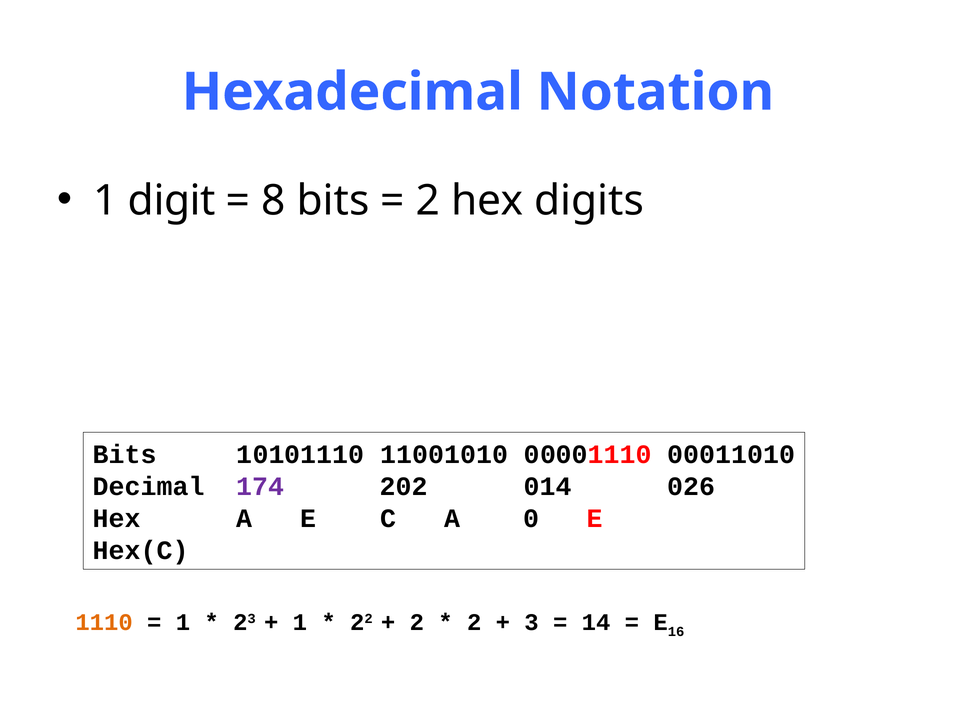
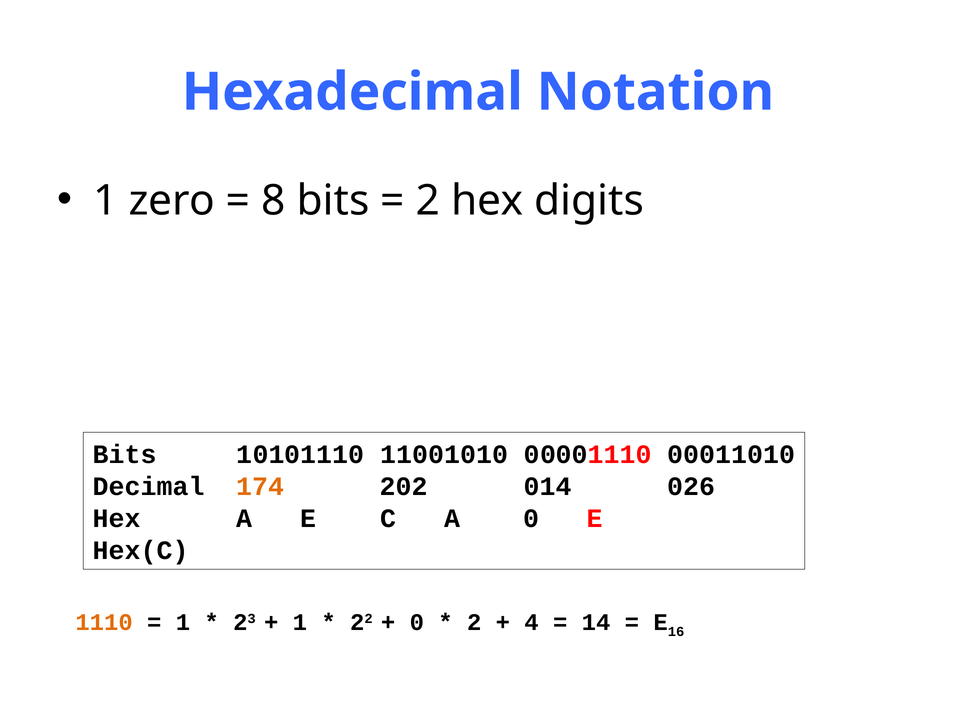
digit: digit -> zero
174 colour: purple -> orange
2 at (417, 623): 2 -> 0
3: 3 -> 4
